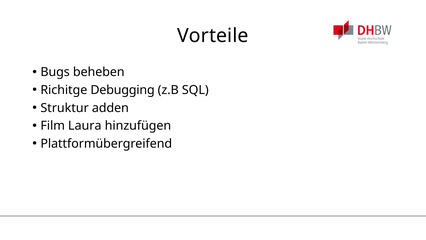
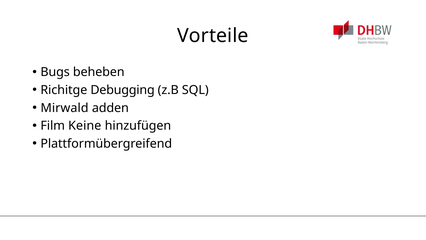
Struktur: Struktur -> Mirwald
Laura: Laura -> Keine
